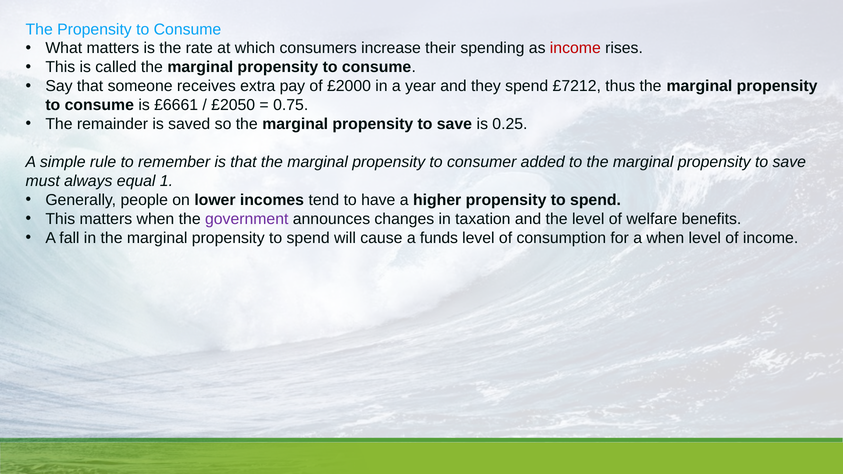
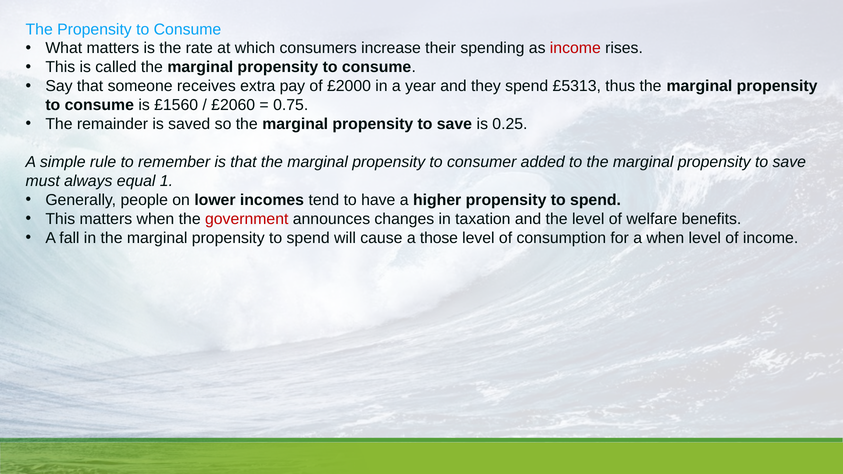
£7212: £7212 -> £5313
£6661: £6661 -> £1560
£2050: £2050 -> £2060
government colour: purple -> red
funds: funds -> those
